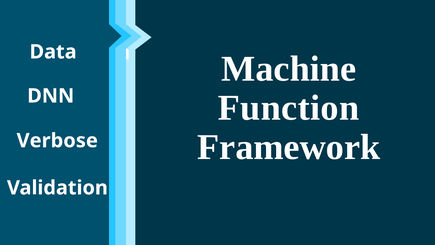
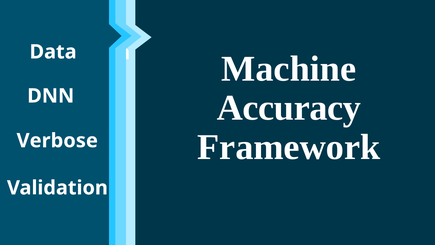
Function: Function -> Accuracy
